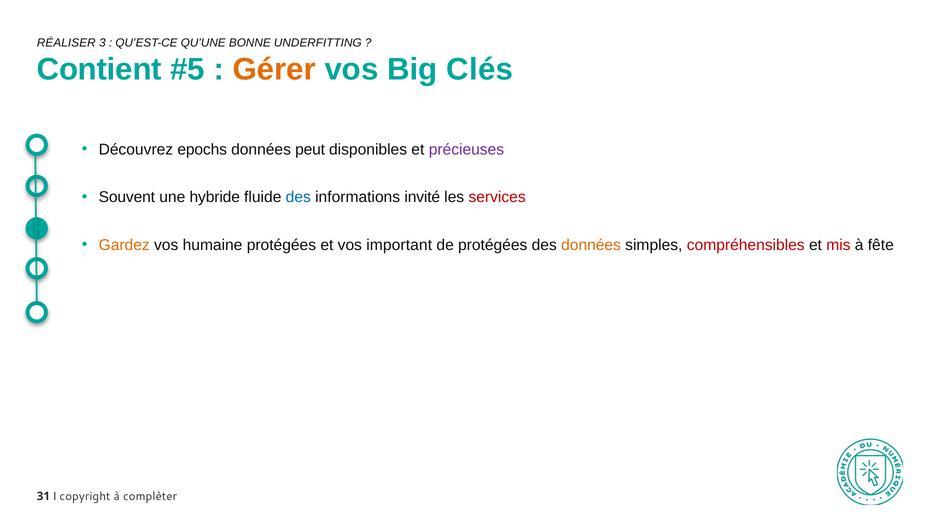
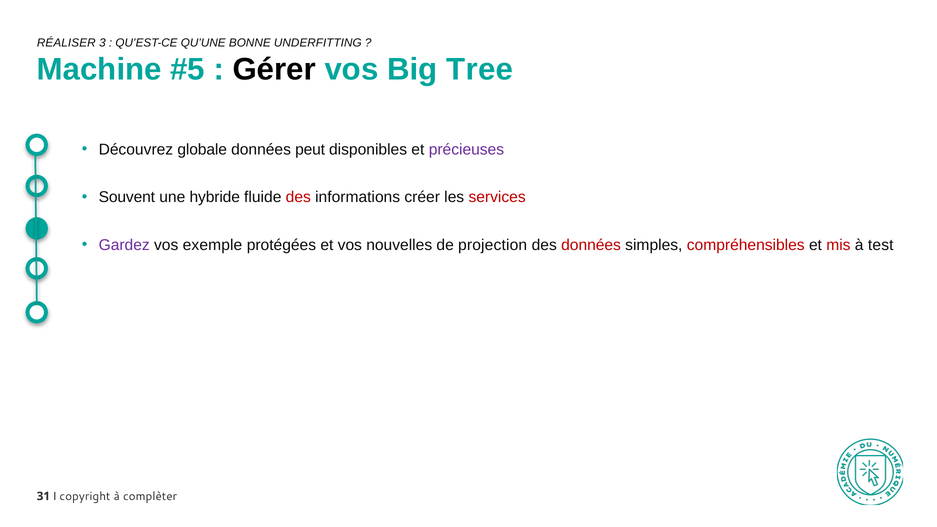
Contient: Contient -> Machine
Gérer colour: orange -> black
Clés: Clés -> Tree
epochs: epochs -> globale
des at (298, 197) colour: blue -> red
invité: invité -> créer
Gardez colour: orange -> purple
humaine: humaine -> exemple
important: important -> nouvelles
de protégées: protégées -> projection
données at (591, 245) colour: orange -> red
fête: fête -> test
